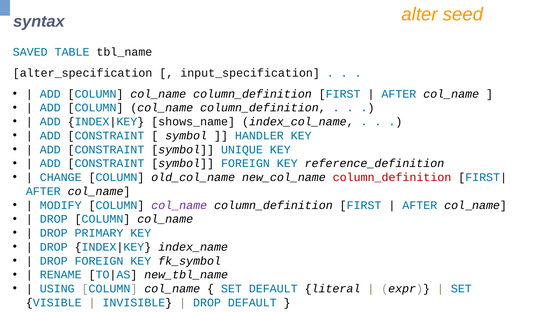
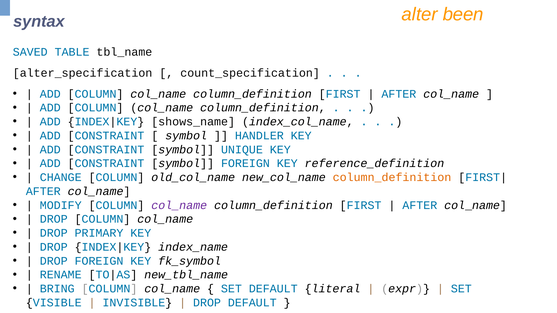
seed: seed -> been
input_specification: input_specification -> count_specification
column_definition at (392, 178) colour: red -> orange
USING: USING -> BRING
